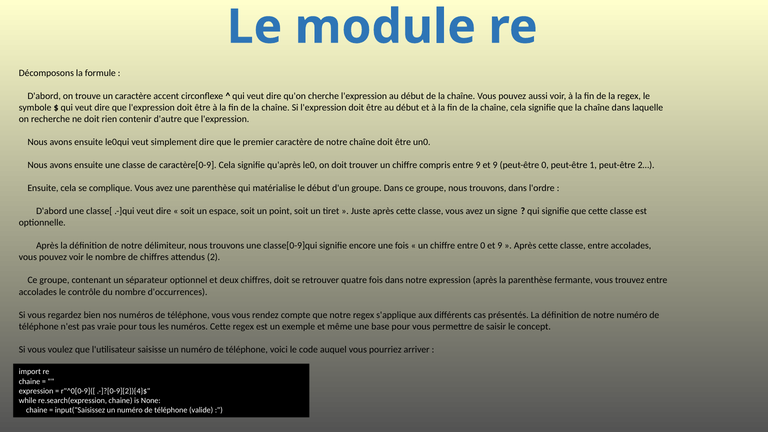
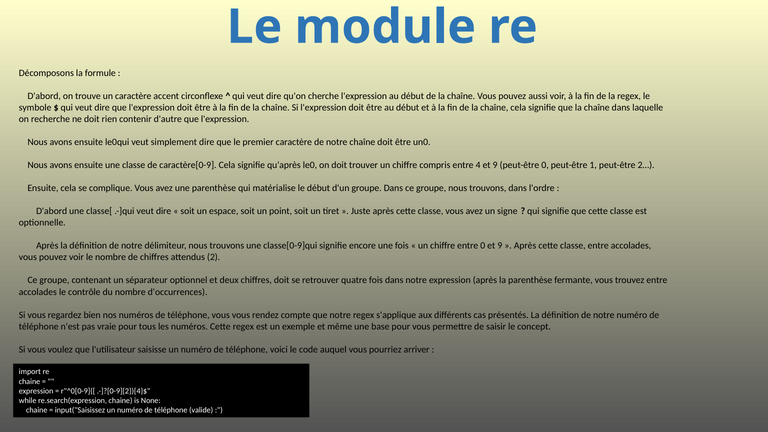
entre 9: 9 -> 4
